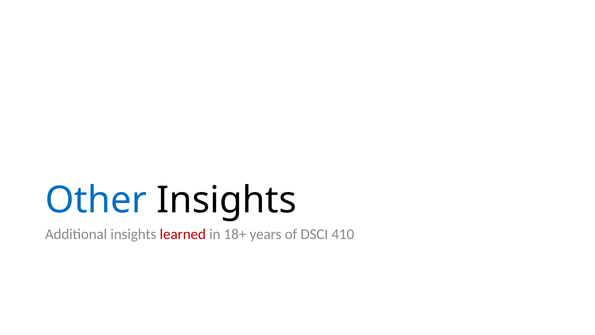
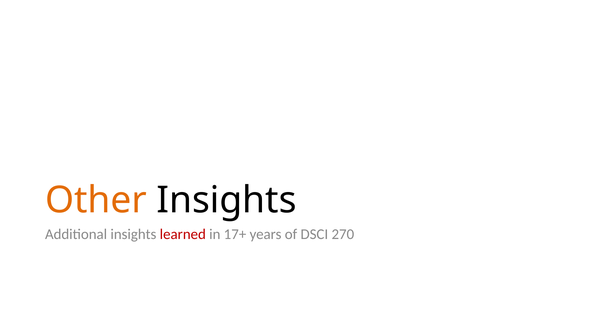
Other colour: blue -> orange
18+: 18+ -> 17+
410: 410 -> 270
